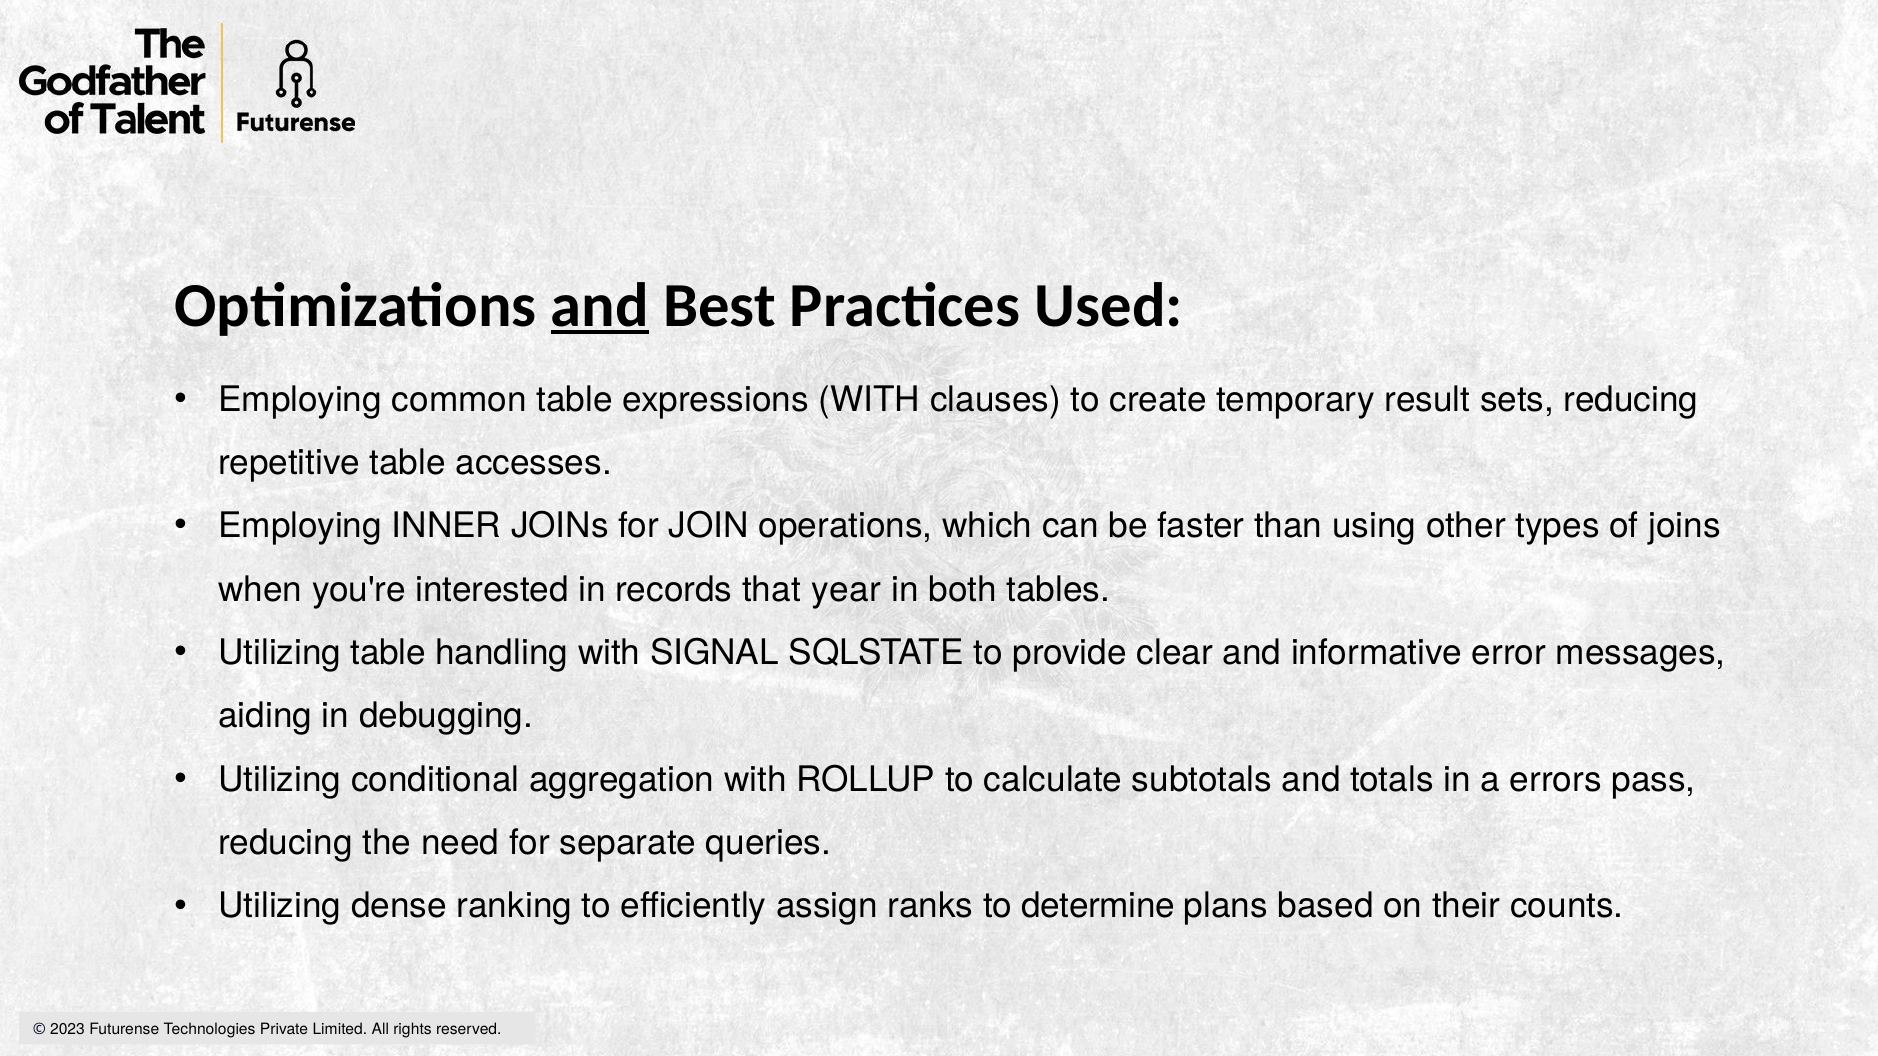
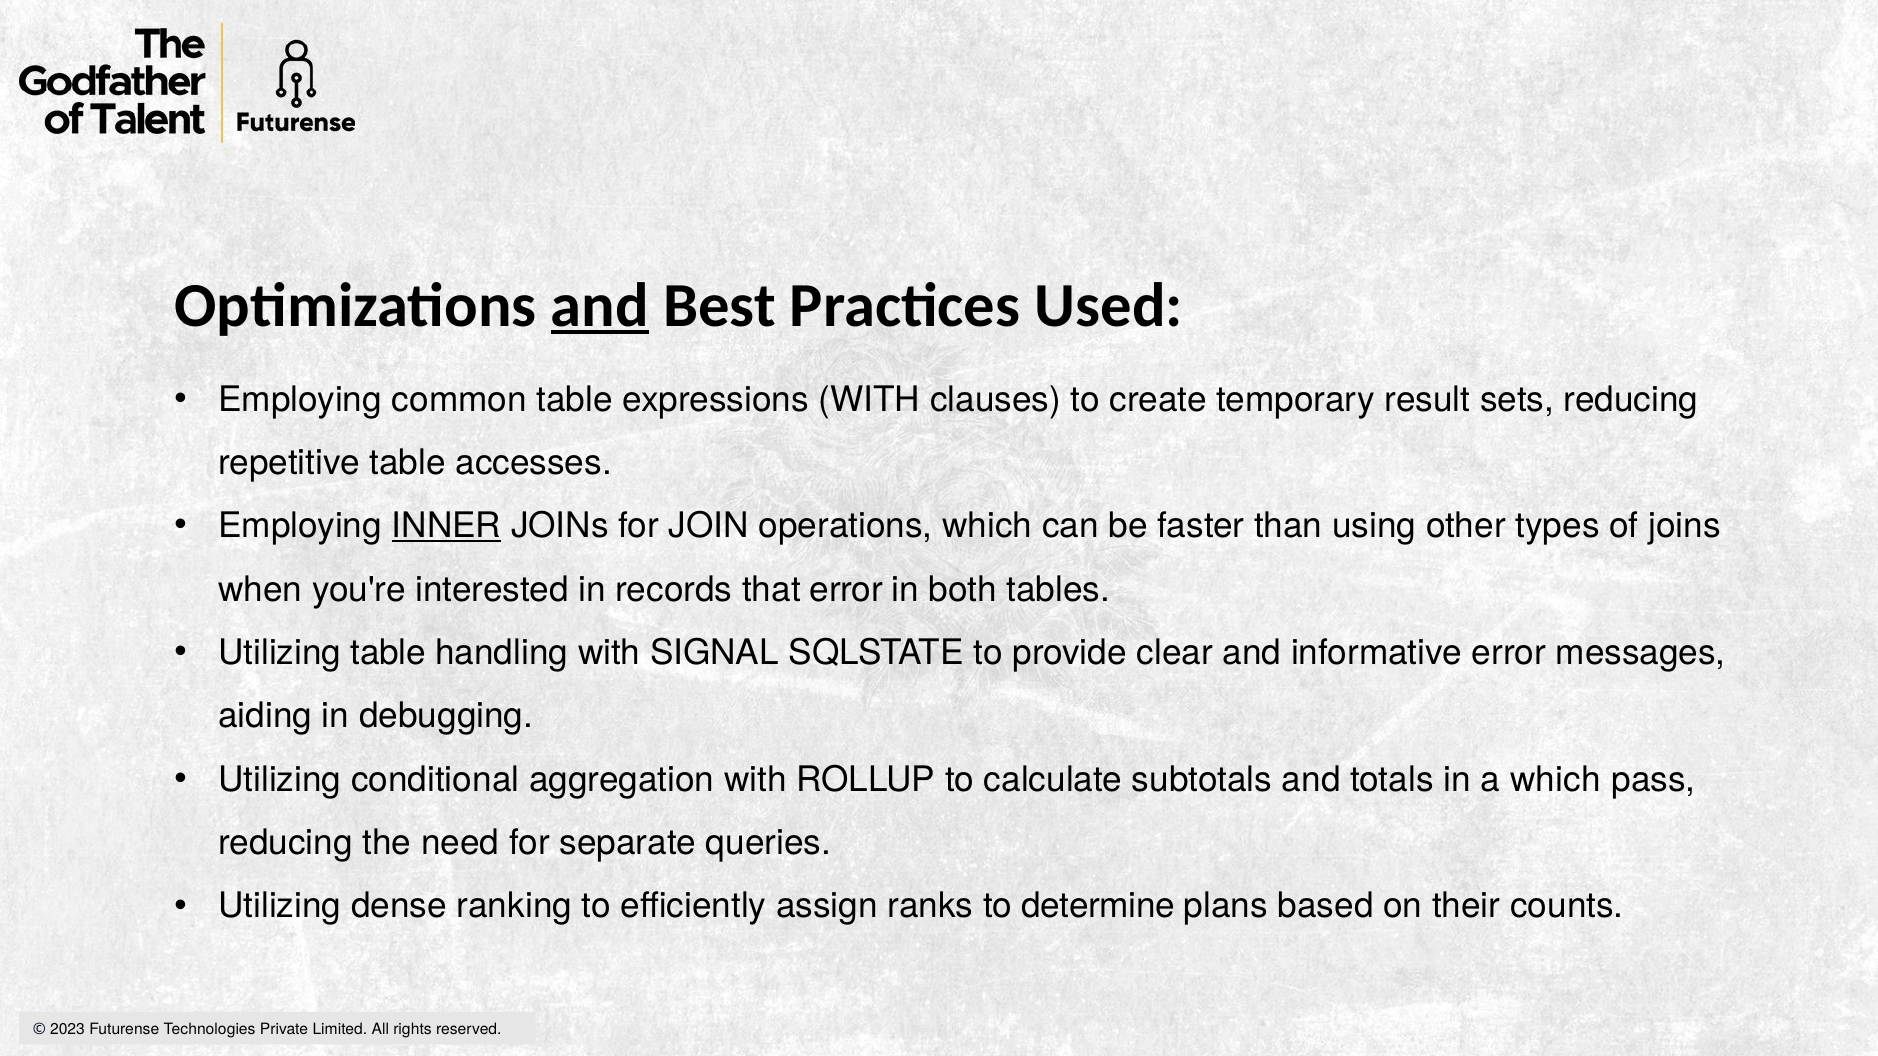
INNER underline: none -> present
that year: year -> error
a errors: errors -> which
